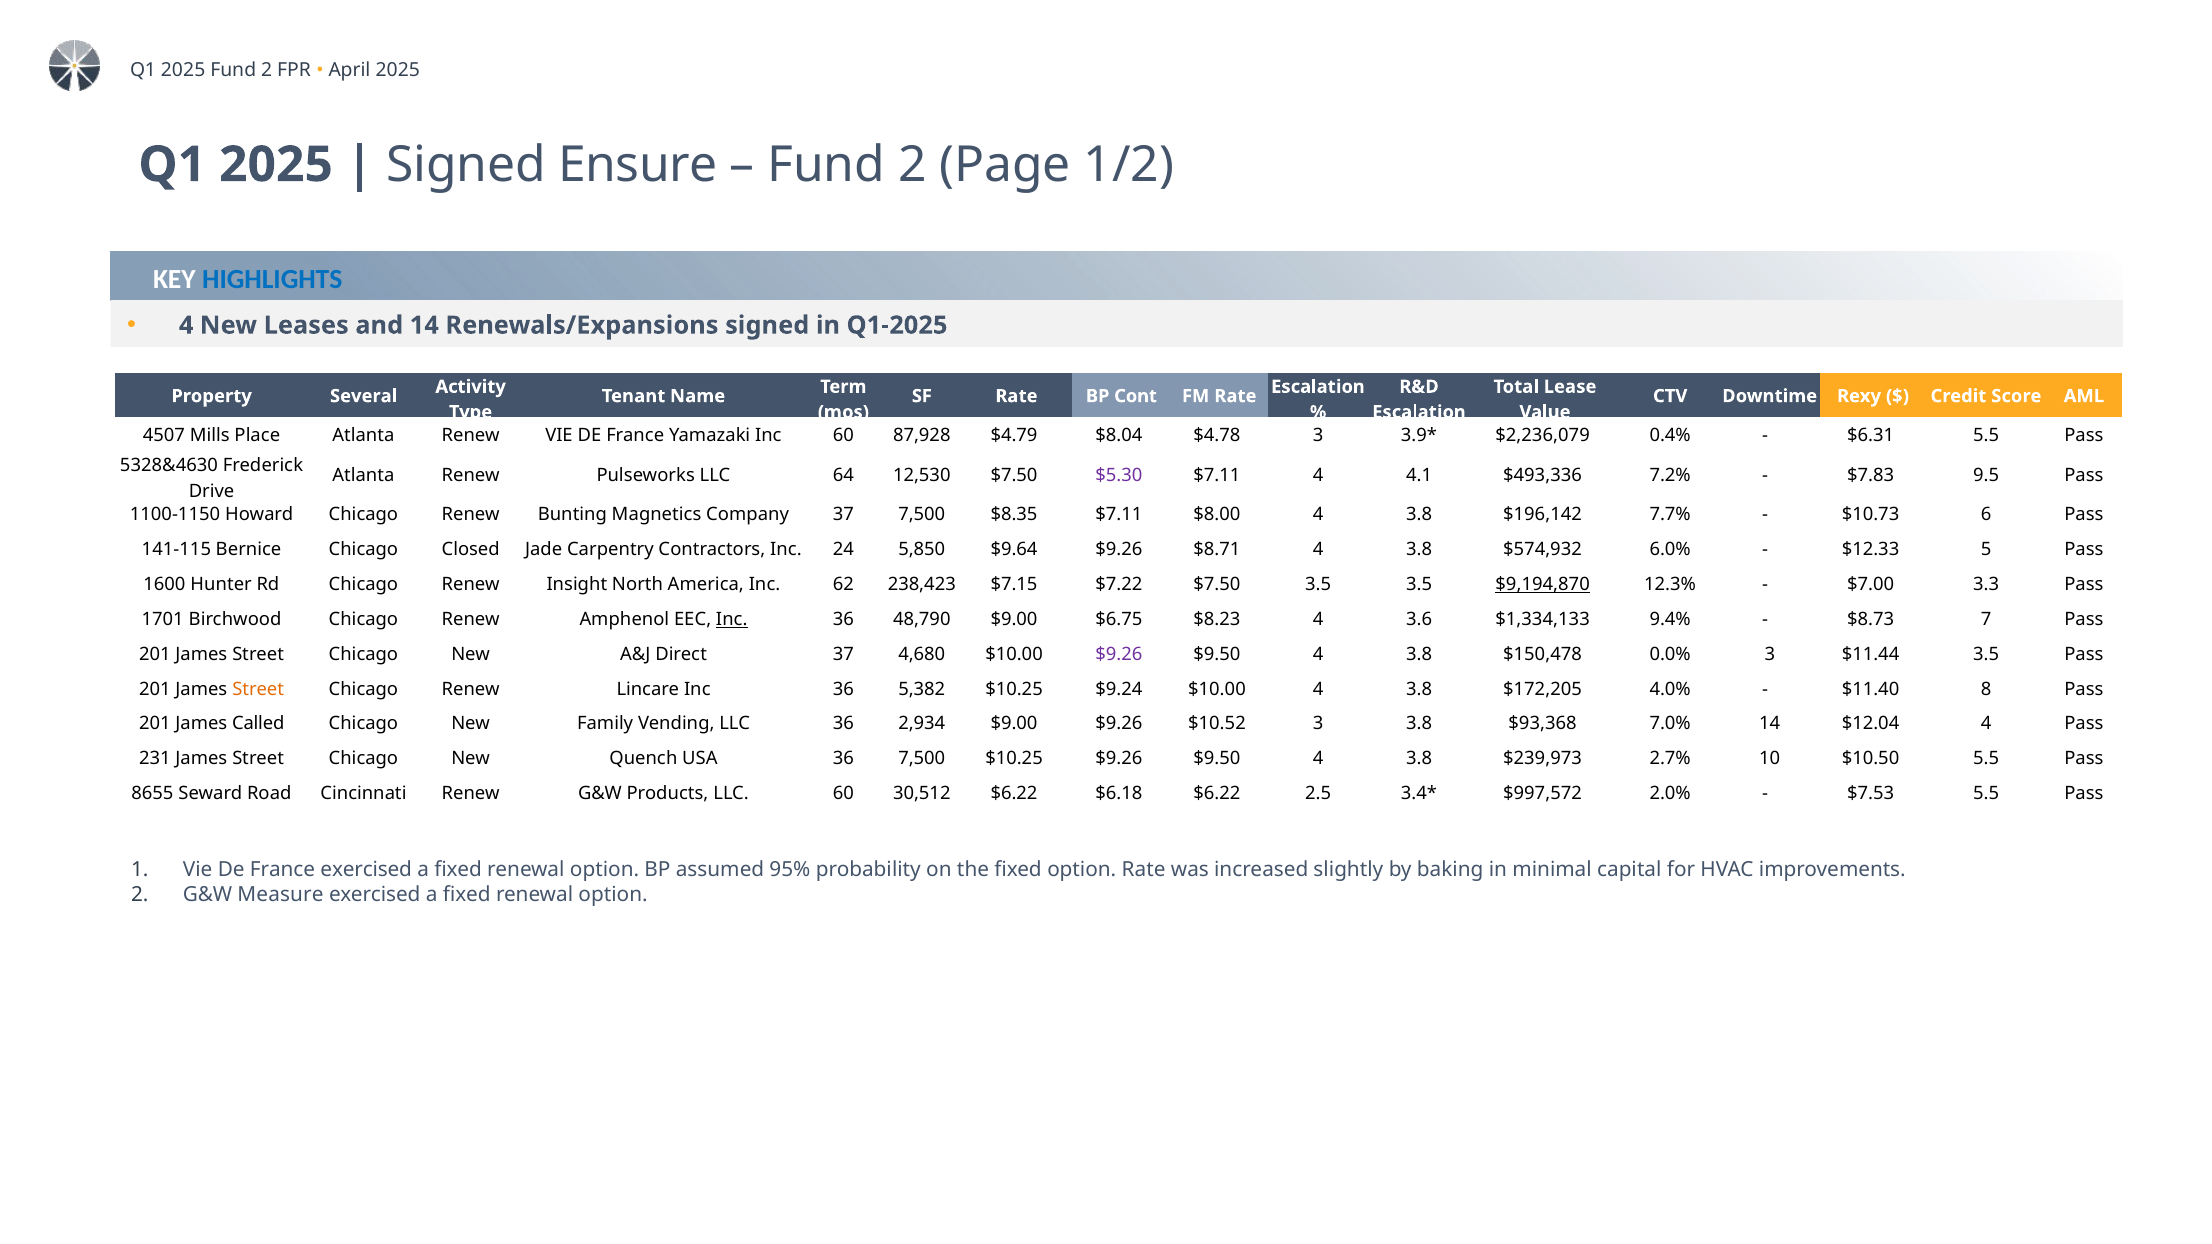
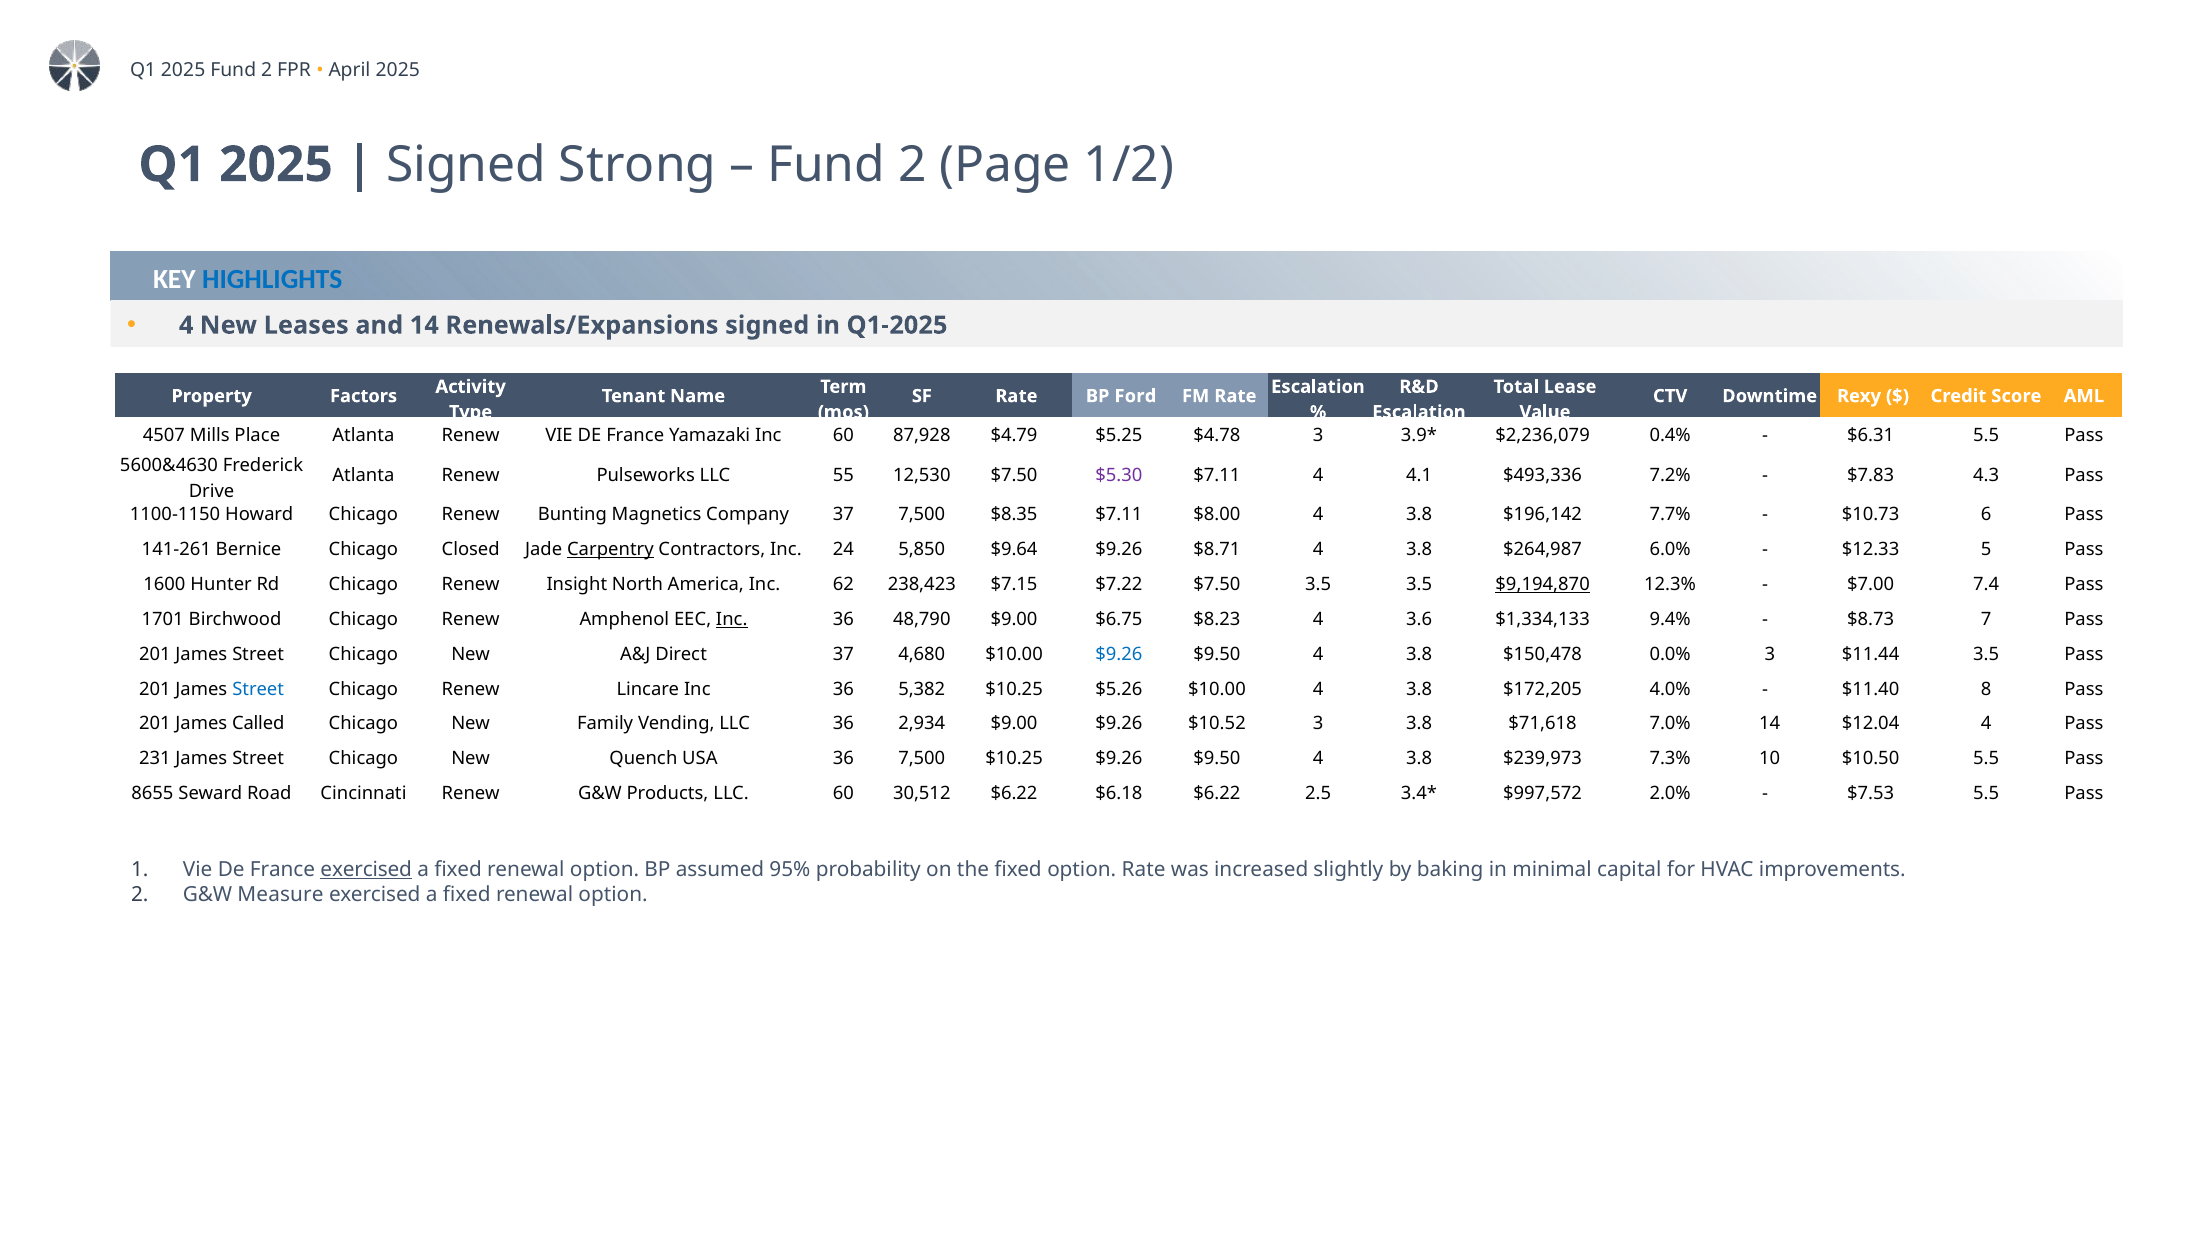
Ensure: Ensure -> Strong
Several: Several -> Factors
Cont: Cont -> Ford
$8.04: $8.04 -> $5.25
5328&4630: 5328&4630 -> 5600&4630
64: 64 -> 55
9.5: 9.5 -> 4.3
141-115: 141-115 -> 141-261
Carpentry underline: none -> present
$574,932: $574,932 -> $264,987
3.3: 3.3 -> 7.4
$9.26 at (1119, 654) colour: purple -> blue
Street at (258, 689) colour: orange -> blue
$9.24: $9.24 -> $5.26
$93,368: $93,368 -> $71,618
2.7%: 2.7% -> 7.3%
exercised at (366, 870) underline: none -> present
